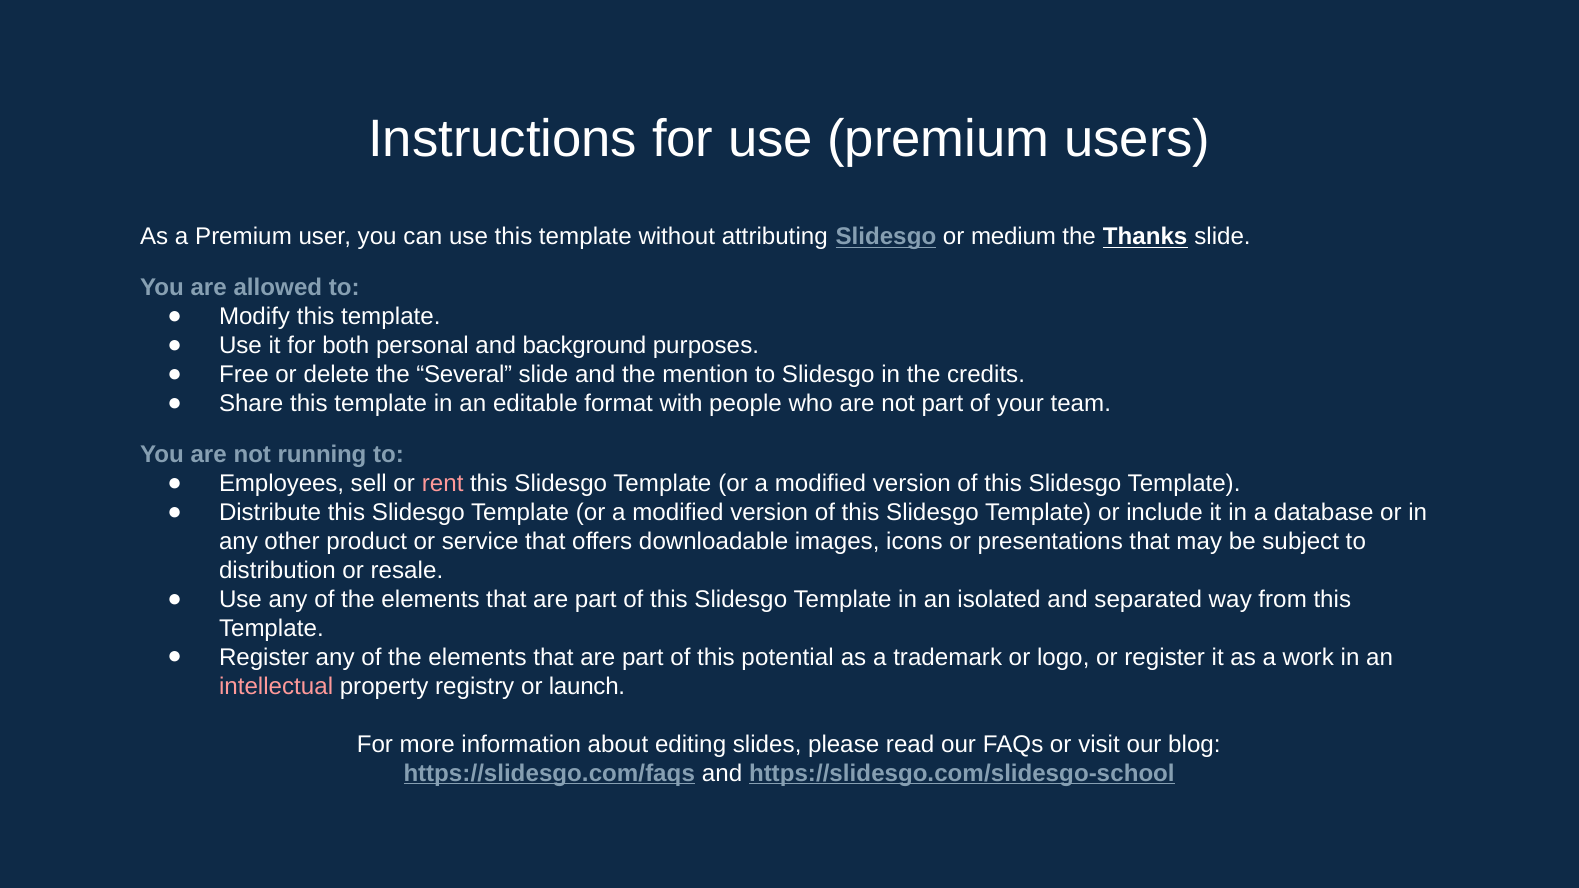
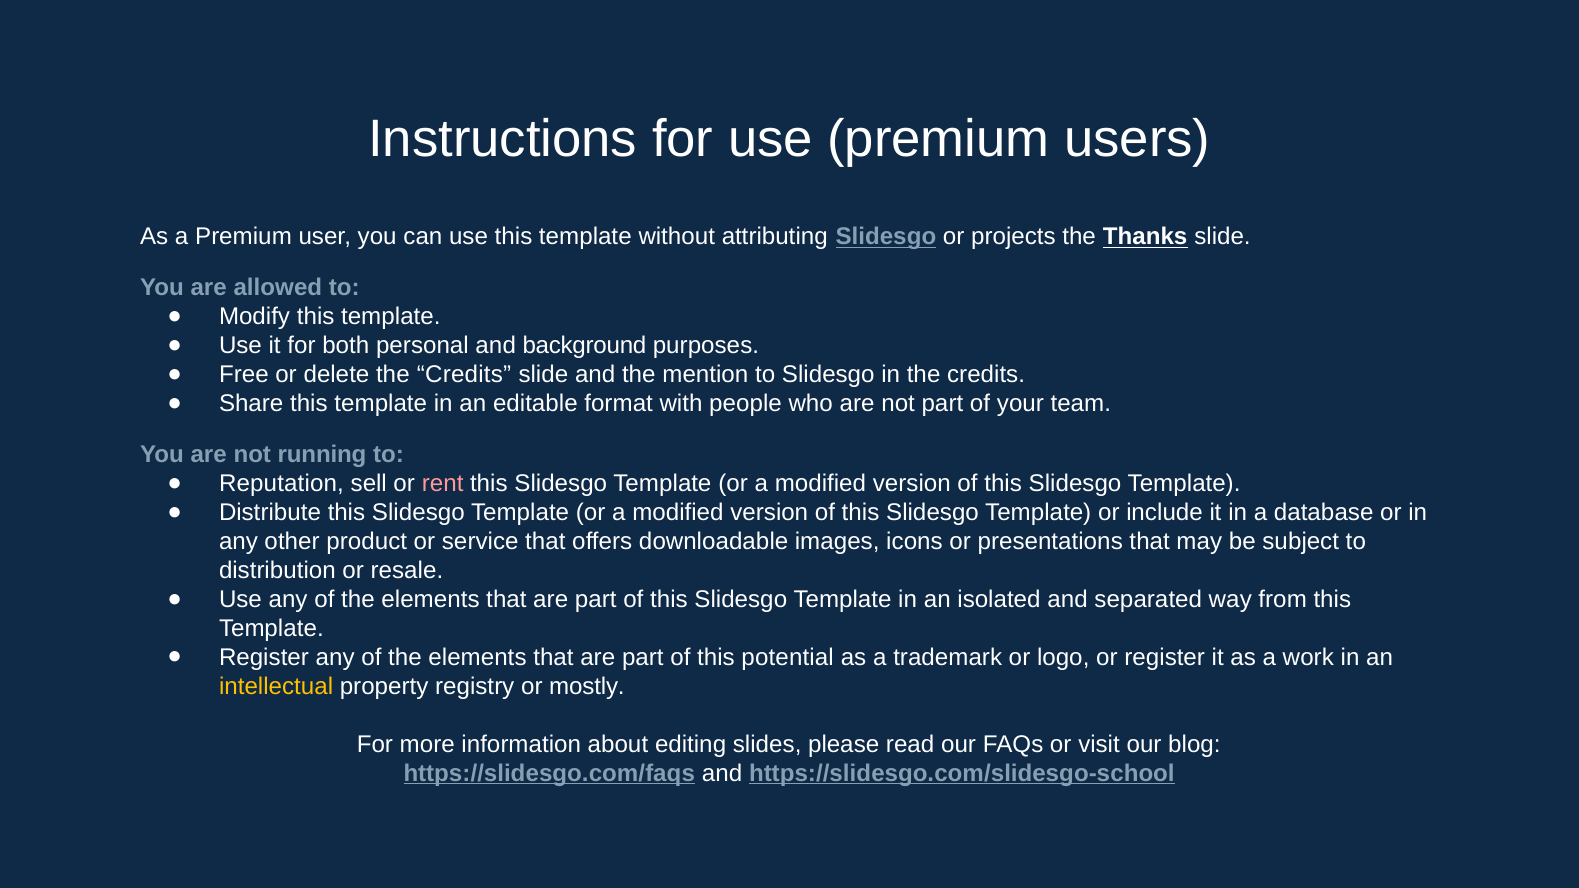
medium: medium -> projects
delete the Several: Several -> Credits
Employees: Employees -> Reputation
intellectual colour: pink -> yellow
launch: launch -> mostly
